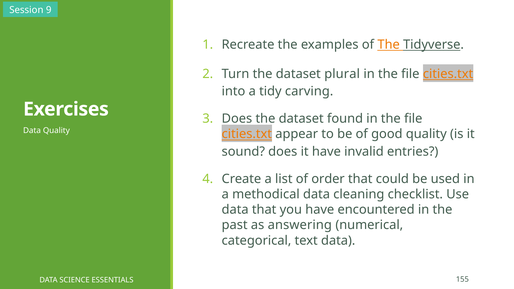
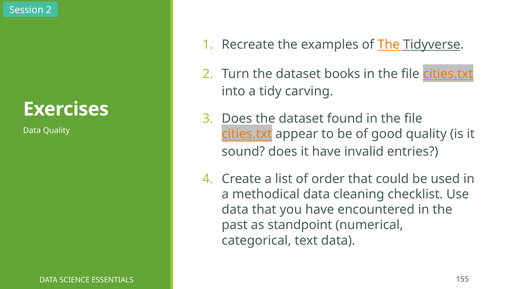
Session 9: 9 -> 2
plural: plural -> books
answering: answering -> standpoint
